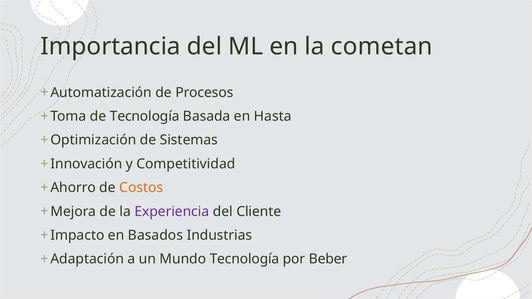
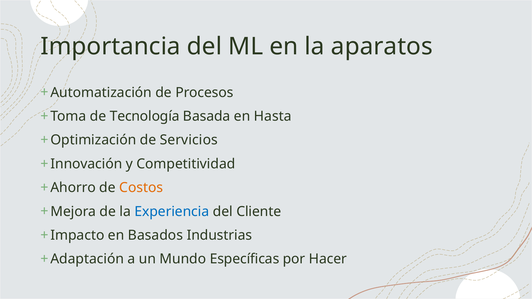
cometan: cometan -> aparatos
Sistemas: Sistemas -> Servicios
Experiencia colour: purple -> blue
Mundo Tecnología: Tecnología -> Específicas
Beber: Beber -> Hacer
